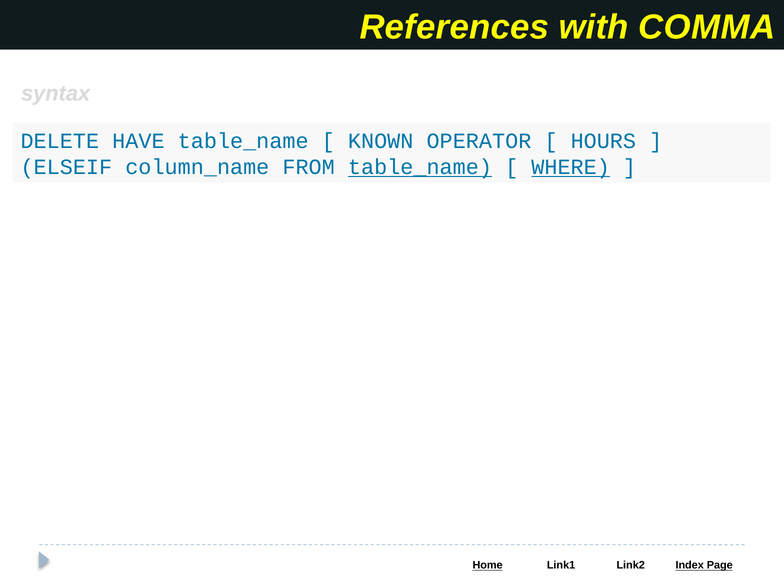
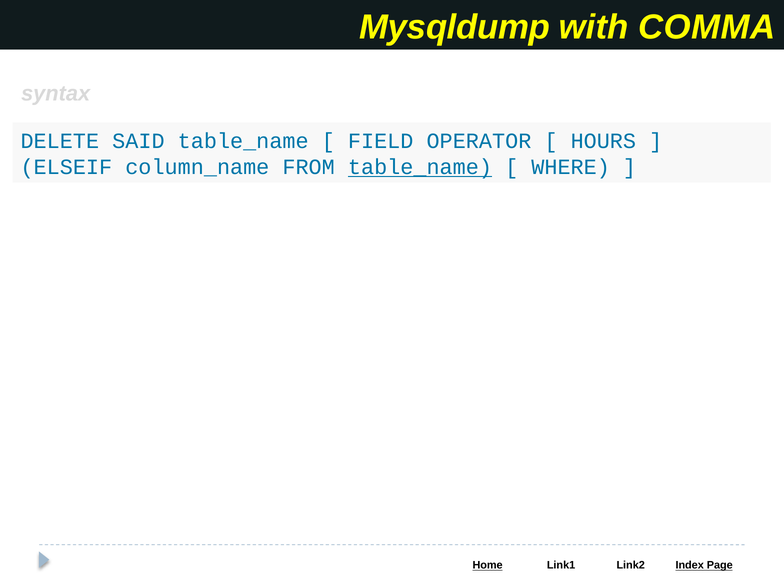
References: References -> Mysqldump
HAVE: HAVE -> SAID
KNOWN: KNOWN -> FIELD
WHERE underline: present -> none
